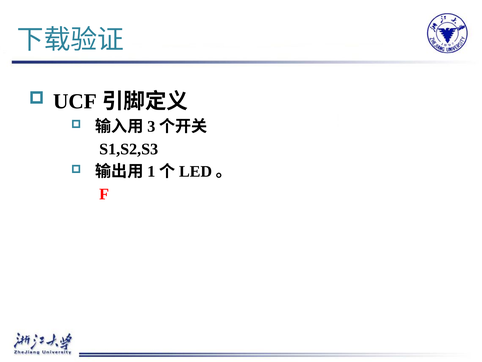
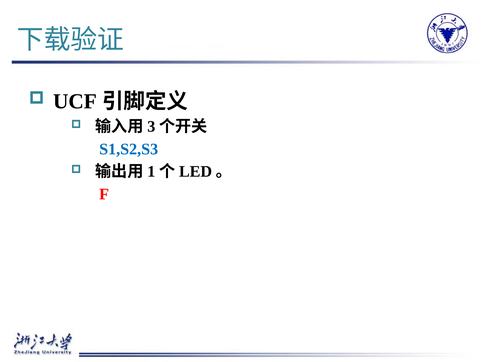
S1,S2,S3 colour: black -> blue
